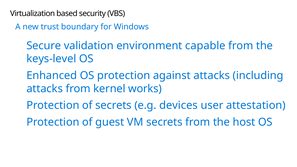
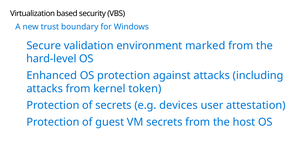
capable: capable -> marked
keys-level: keys-level -> hard-level
works: works -> token
